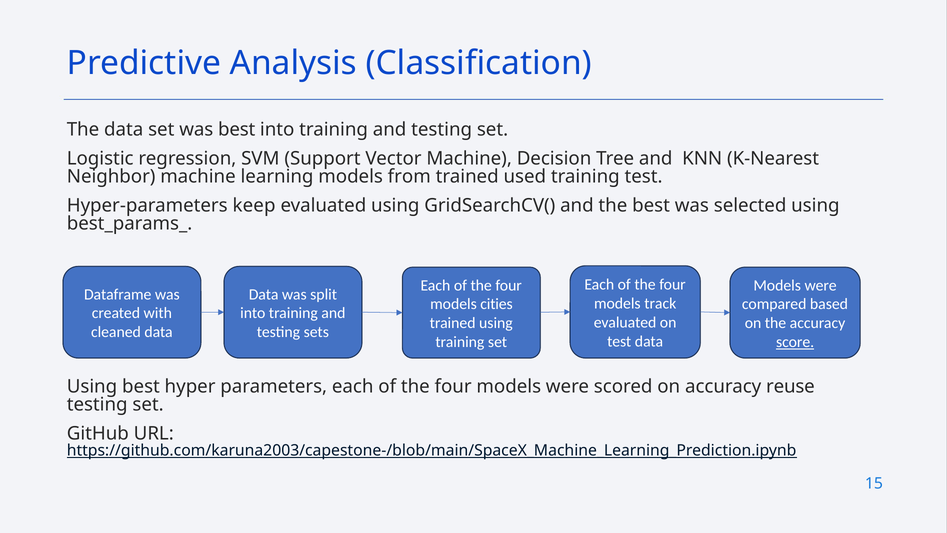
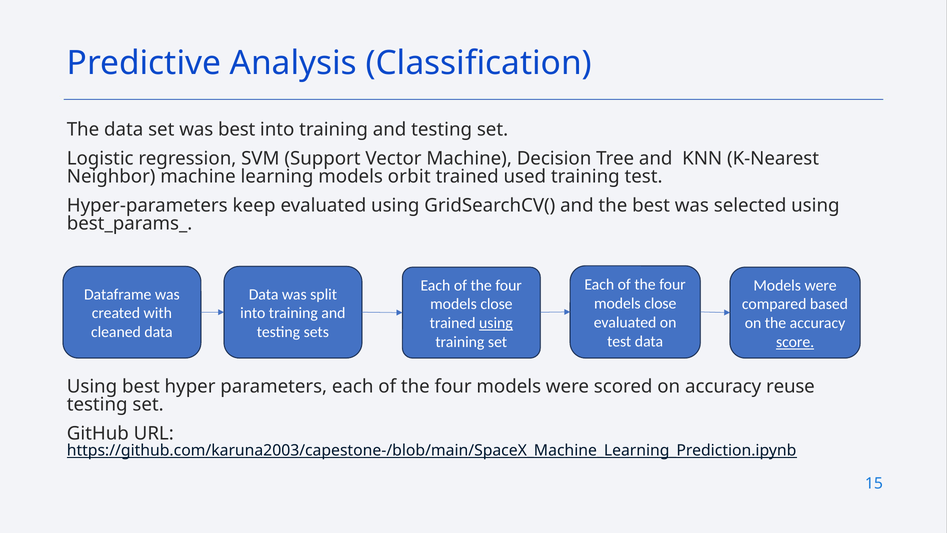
from: from -> orbit
track at (660, 303): track -> close
cities at (496, 304): cities -> close
using at (496, 323) underline: none -> present
